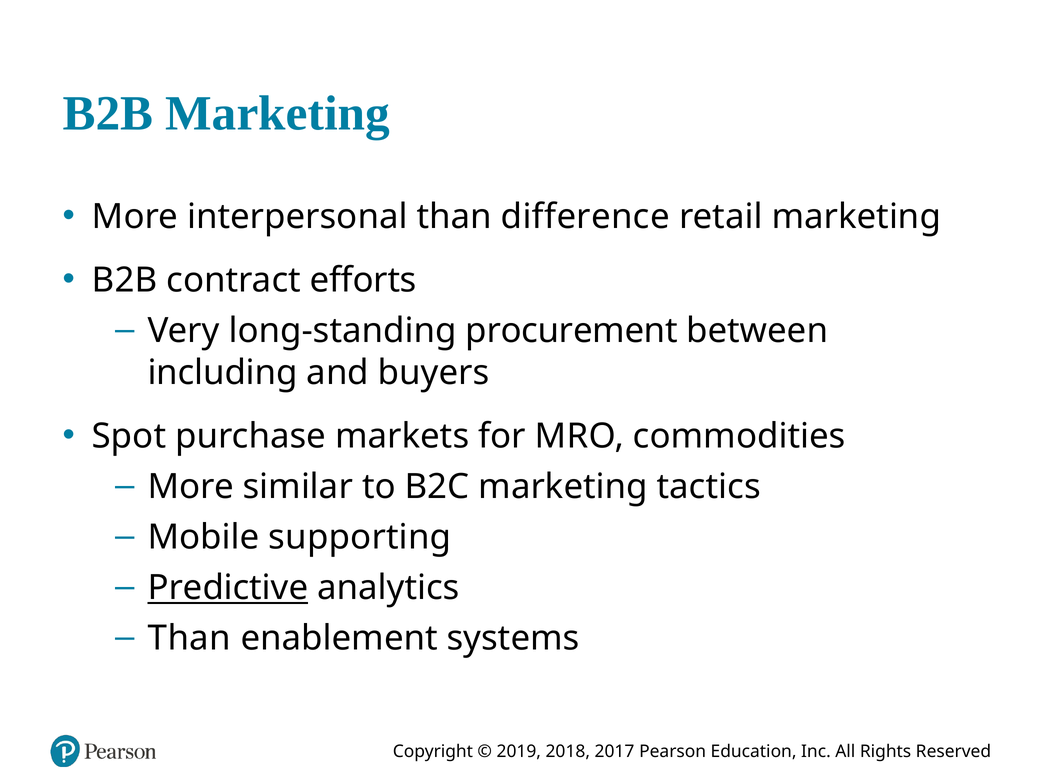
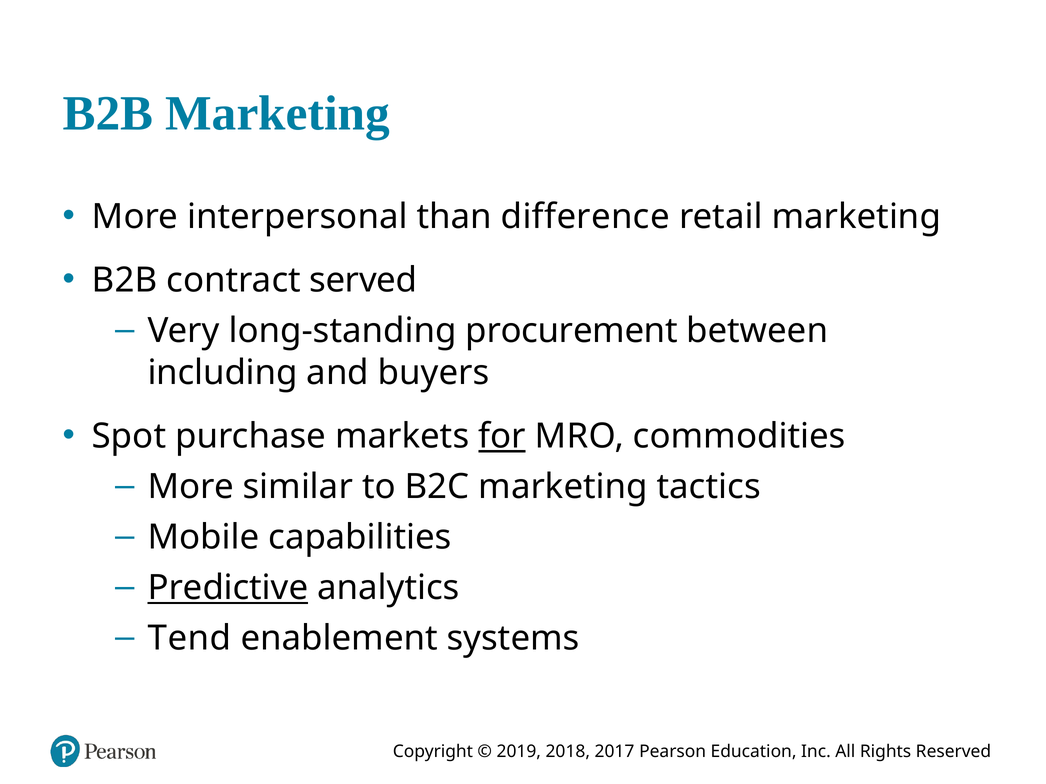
efforts: efforts -> served
for underline: none -> present
supporting: supporting -> capabilities
Than at (189, 639): Than -> Tend
